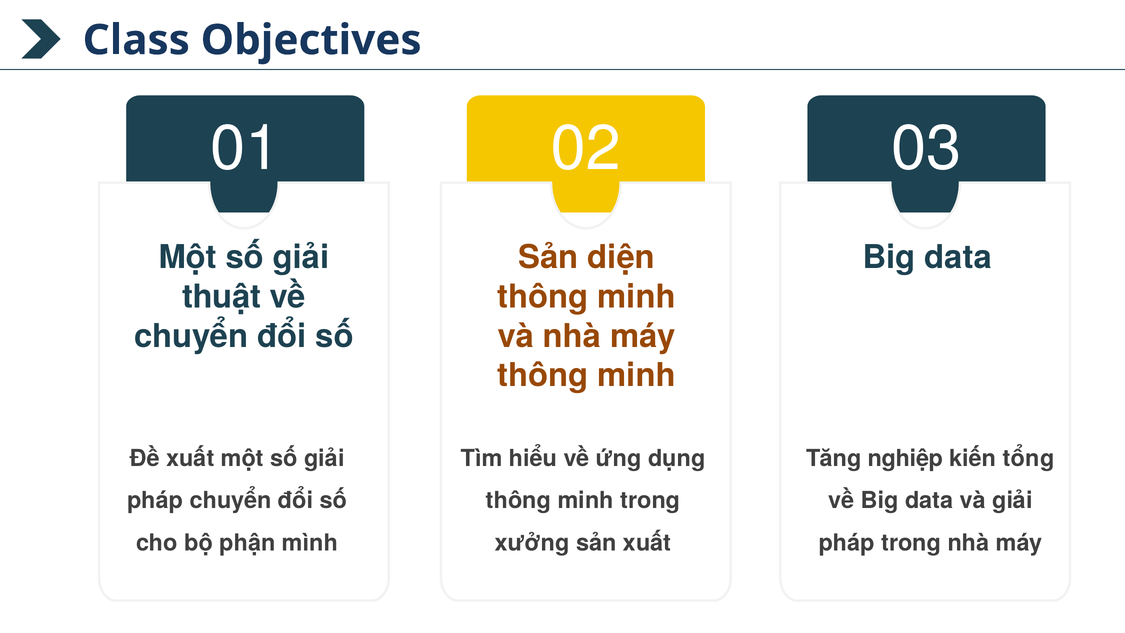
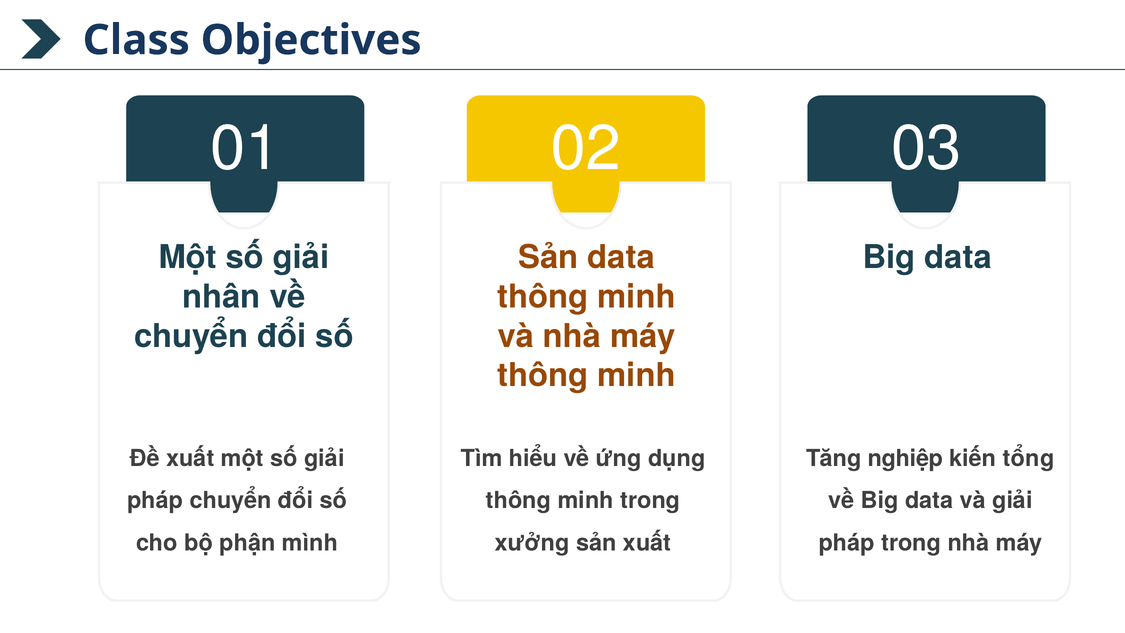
Sản diện: diện -> data
thuật: thuật -> nhân
